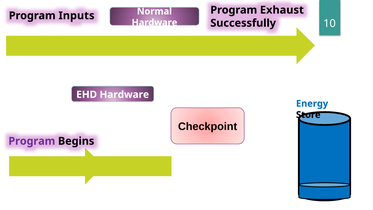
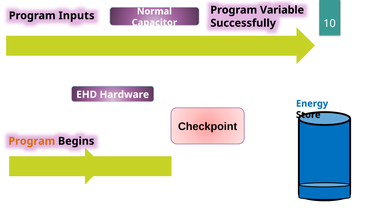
Exhaust: Exhaust -> Variable
Hardware at (154, 23): Hardware -> Capacitor
Program at (32, 141) colour: purple -> orange
